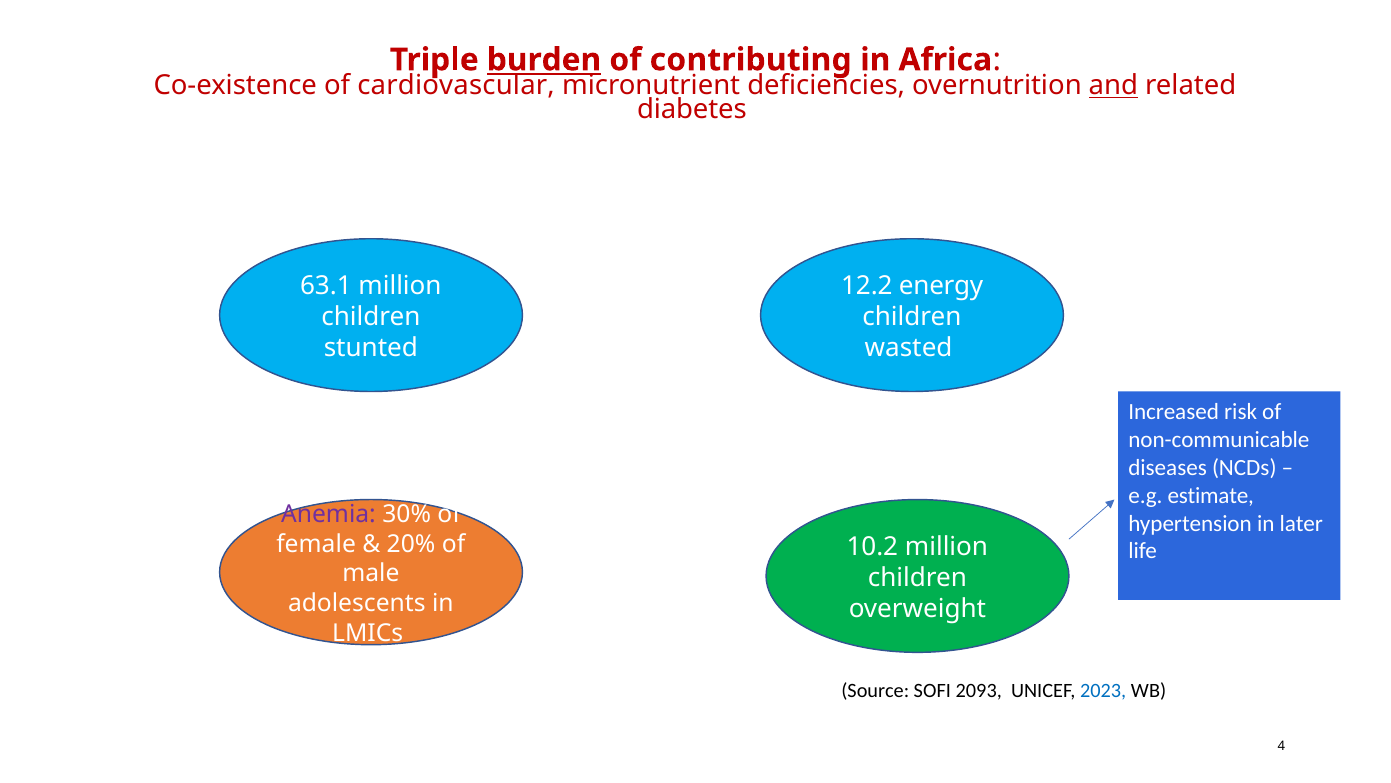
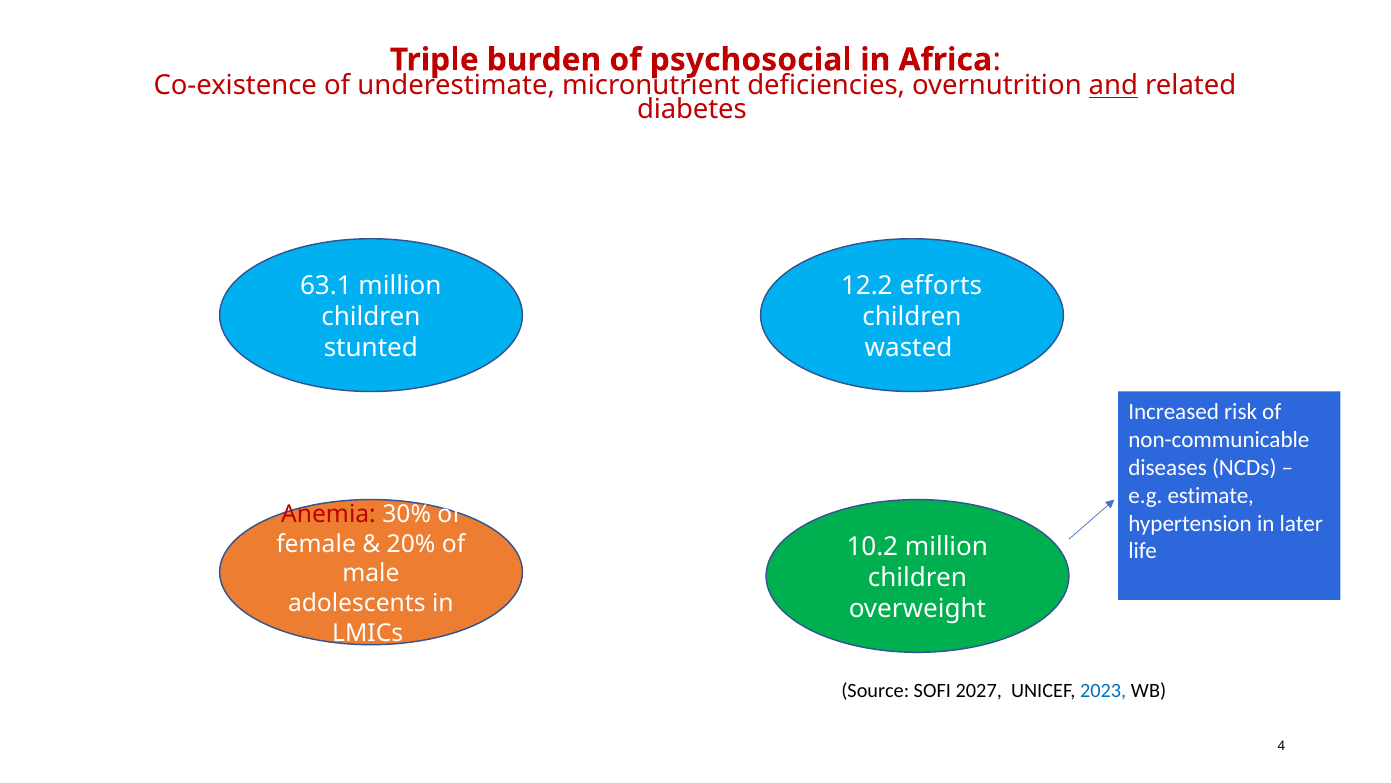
burden underline: present -> none
contributing: contributing -> psychosocial
cardiovascular: cardiovascular -> underestimate
energy: energy -> efforts
Anemia colour: purple -> red
2093: 2093 -> 2027
